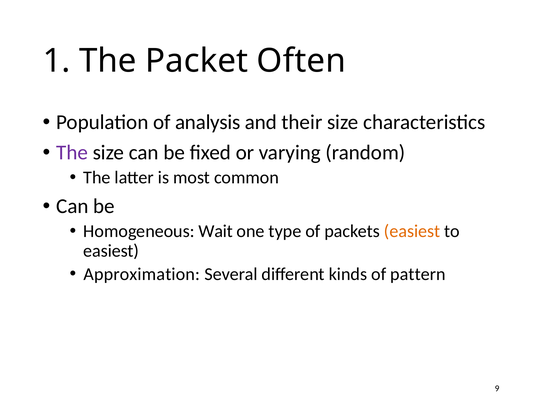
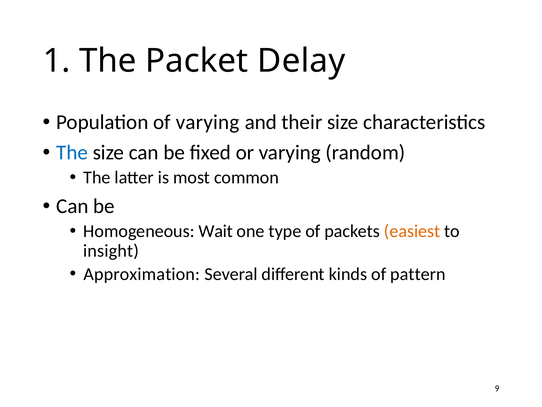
Often: Often -> Delay
of analysis: analysis -> varying
The at (72, 152) colour: purple -> blue
easiest at (111, 250): easiest -> insight
